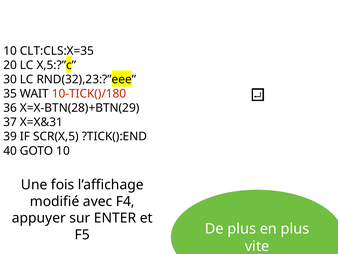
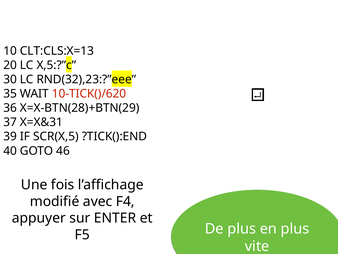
CLT:CLS:X=35: CLT:CLS:X=35 -> CLT:CLS:X=13
10-TICK()/180: 10-TICK()/180 -> 10-TICK()/620
GOTO 10: 10 -> 46
